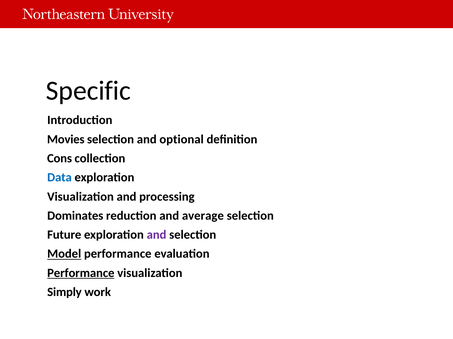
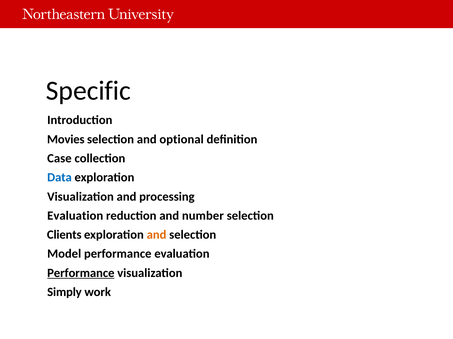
Cons: Cons -> Case
Dominates at (75, 216): Dominates -> Evaluation
average: average -> number
Future: Future -> Clients
and at (157, 235) colour: purple -> orange
Model underline: present -> none
